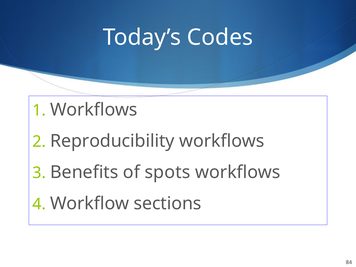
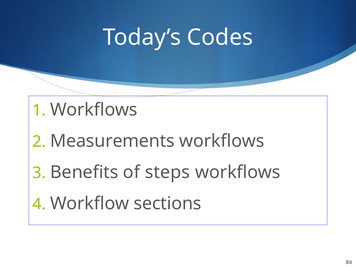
Reproducibility: Reproducibility -> Measurements
spots: spots -> steps
